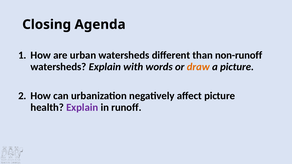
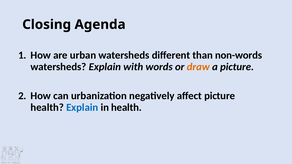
non-runoff: non-runoff -> non-words
Explain at (82, 107) colour: purple -> blue
in runoff: runoff -> health
